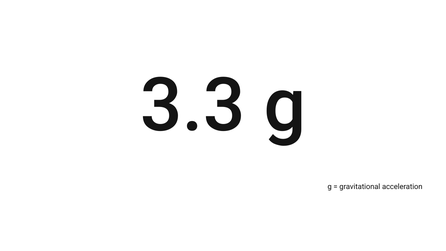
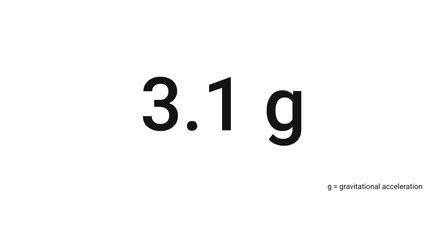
3.3: 3.3 -> 3.1
